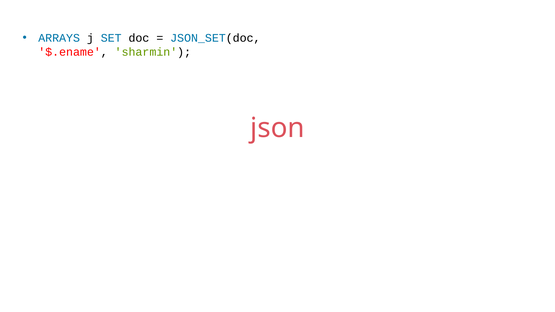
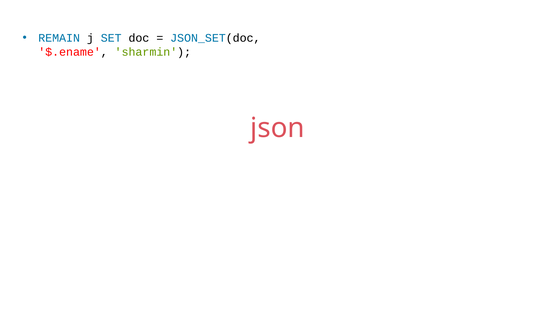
ARRAYS: ARRAYS -> REMAIN
